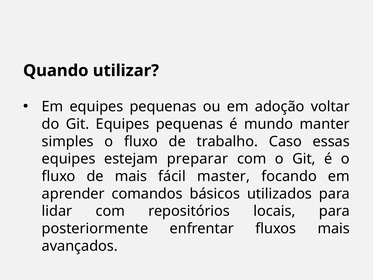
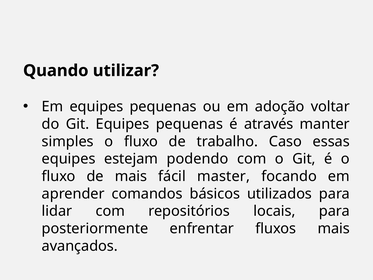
mundo: mundo -> através
preparar: preparar -> podendo
